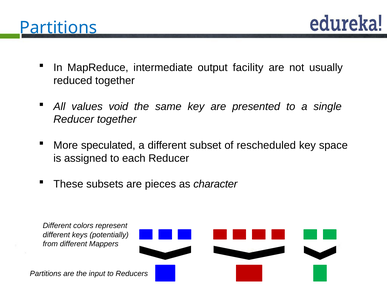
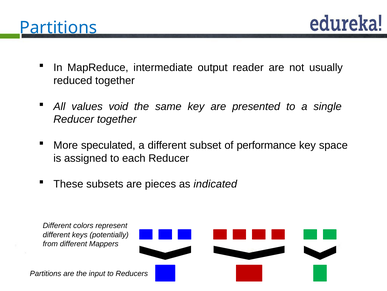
facility: facility -> reader
rescheduled: rescheduled -> performance
character: character -> indicated
